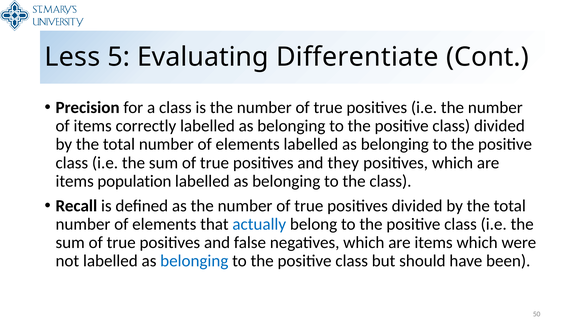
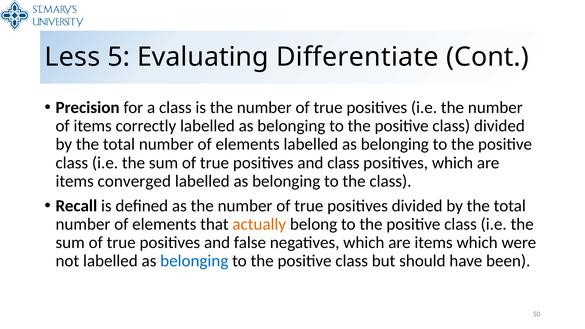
and they: they -> class
population: population -> converged
actually colour: blue -> orange
